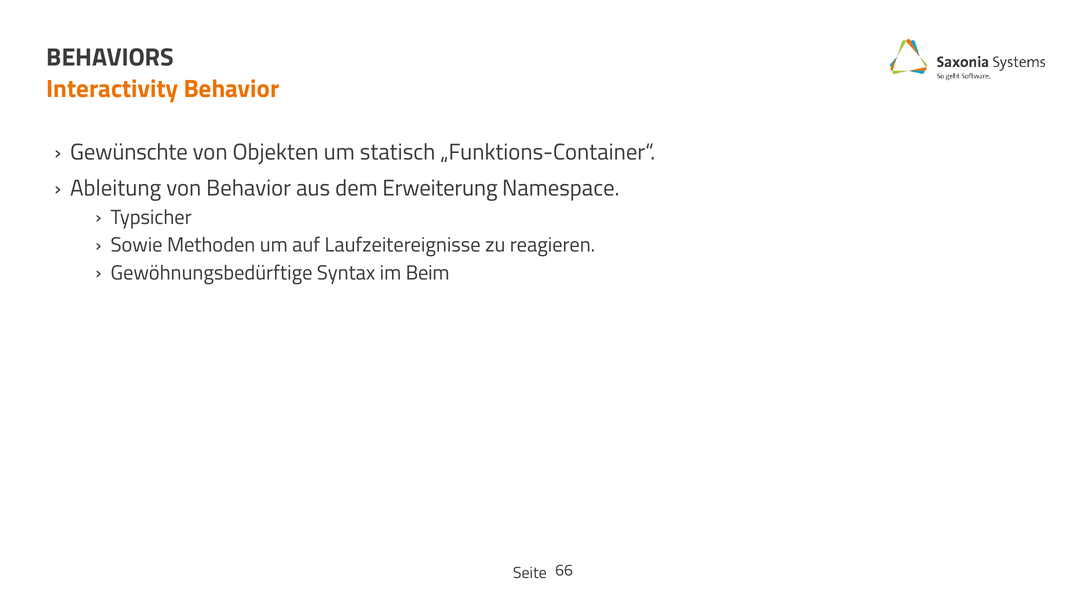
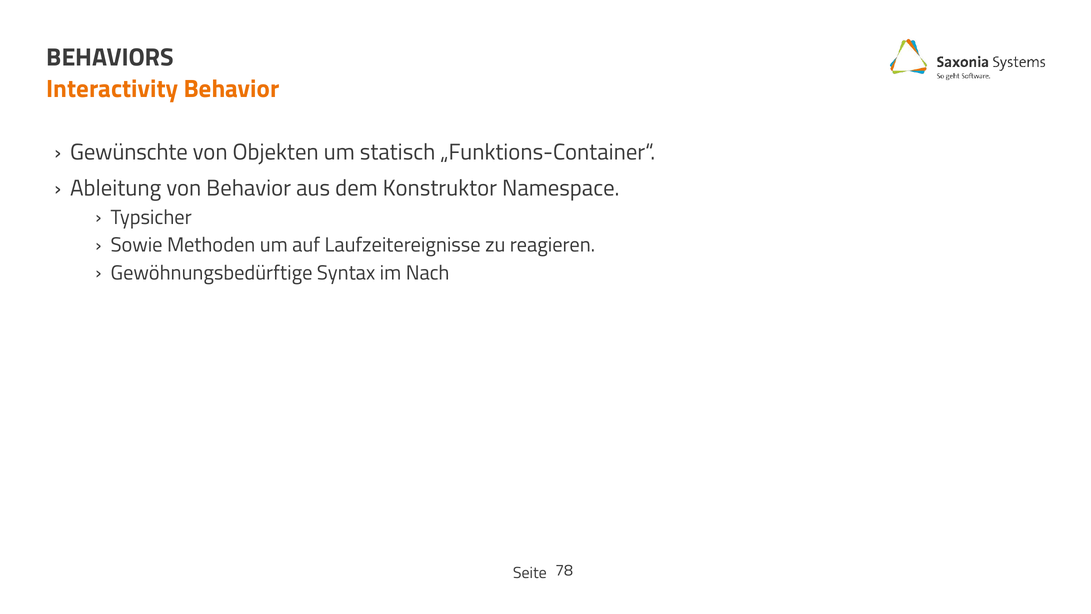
Erweiterung: Erweiterung -> Konstruktor
Beim: Beim -> Nach
66: 66 -> 78
